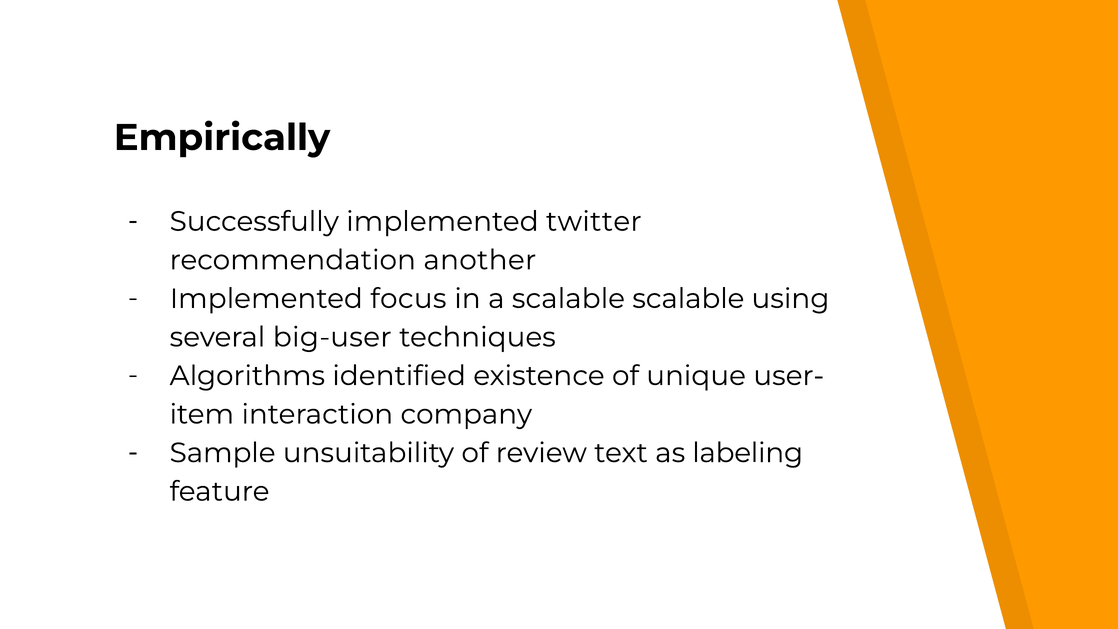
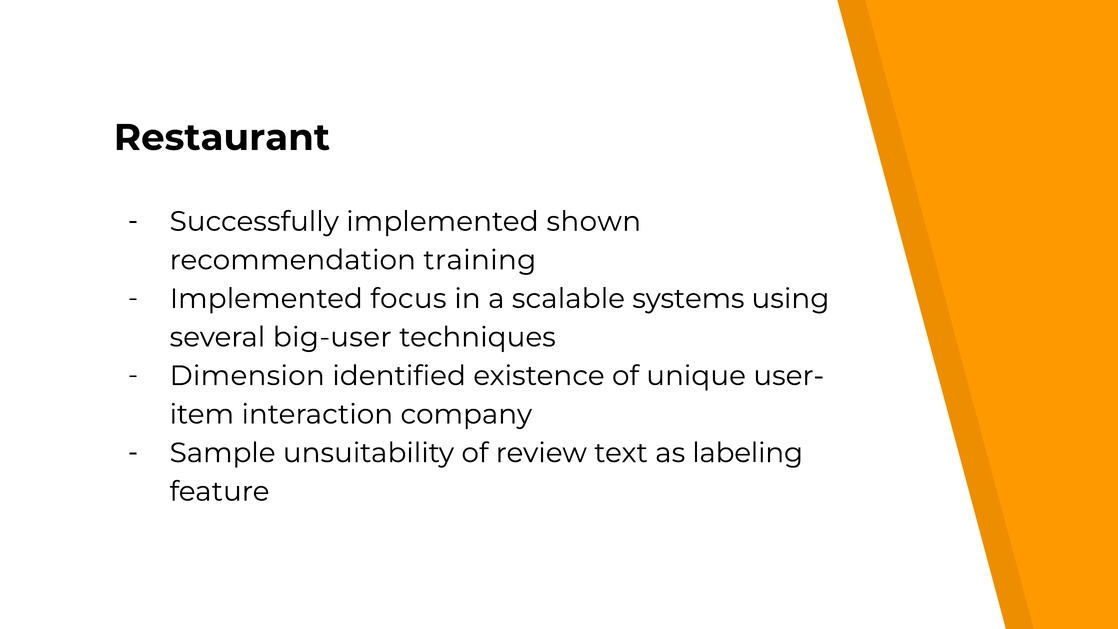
Empirically: Empirically -> Restaurant
twitter: twitter -> shown
another: another -> training
scalable scalable: scalable -> systems
Algorithms: Algorithms -> Dimension
